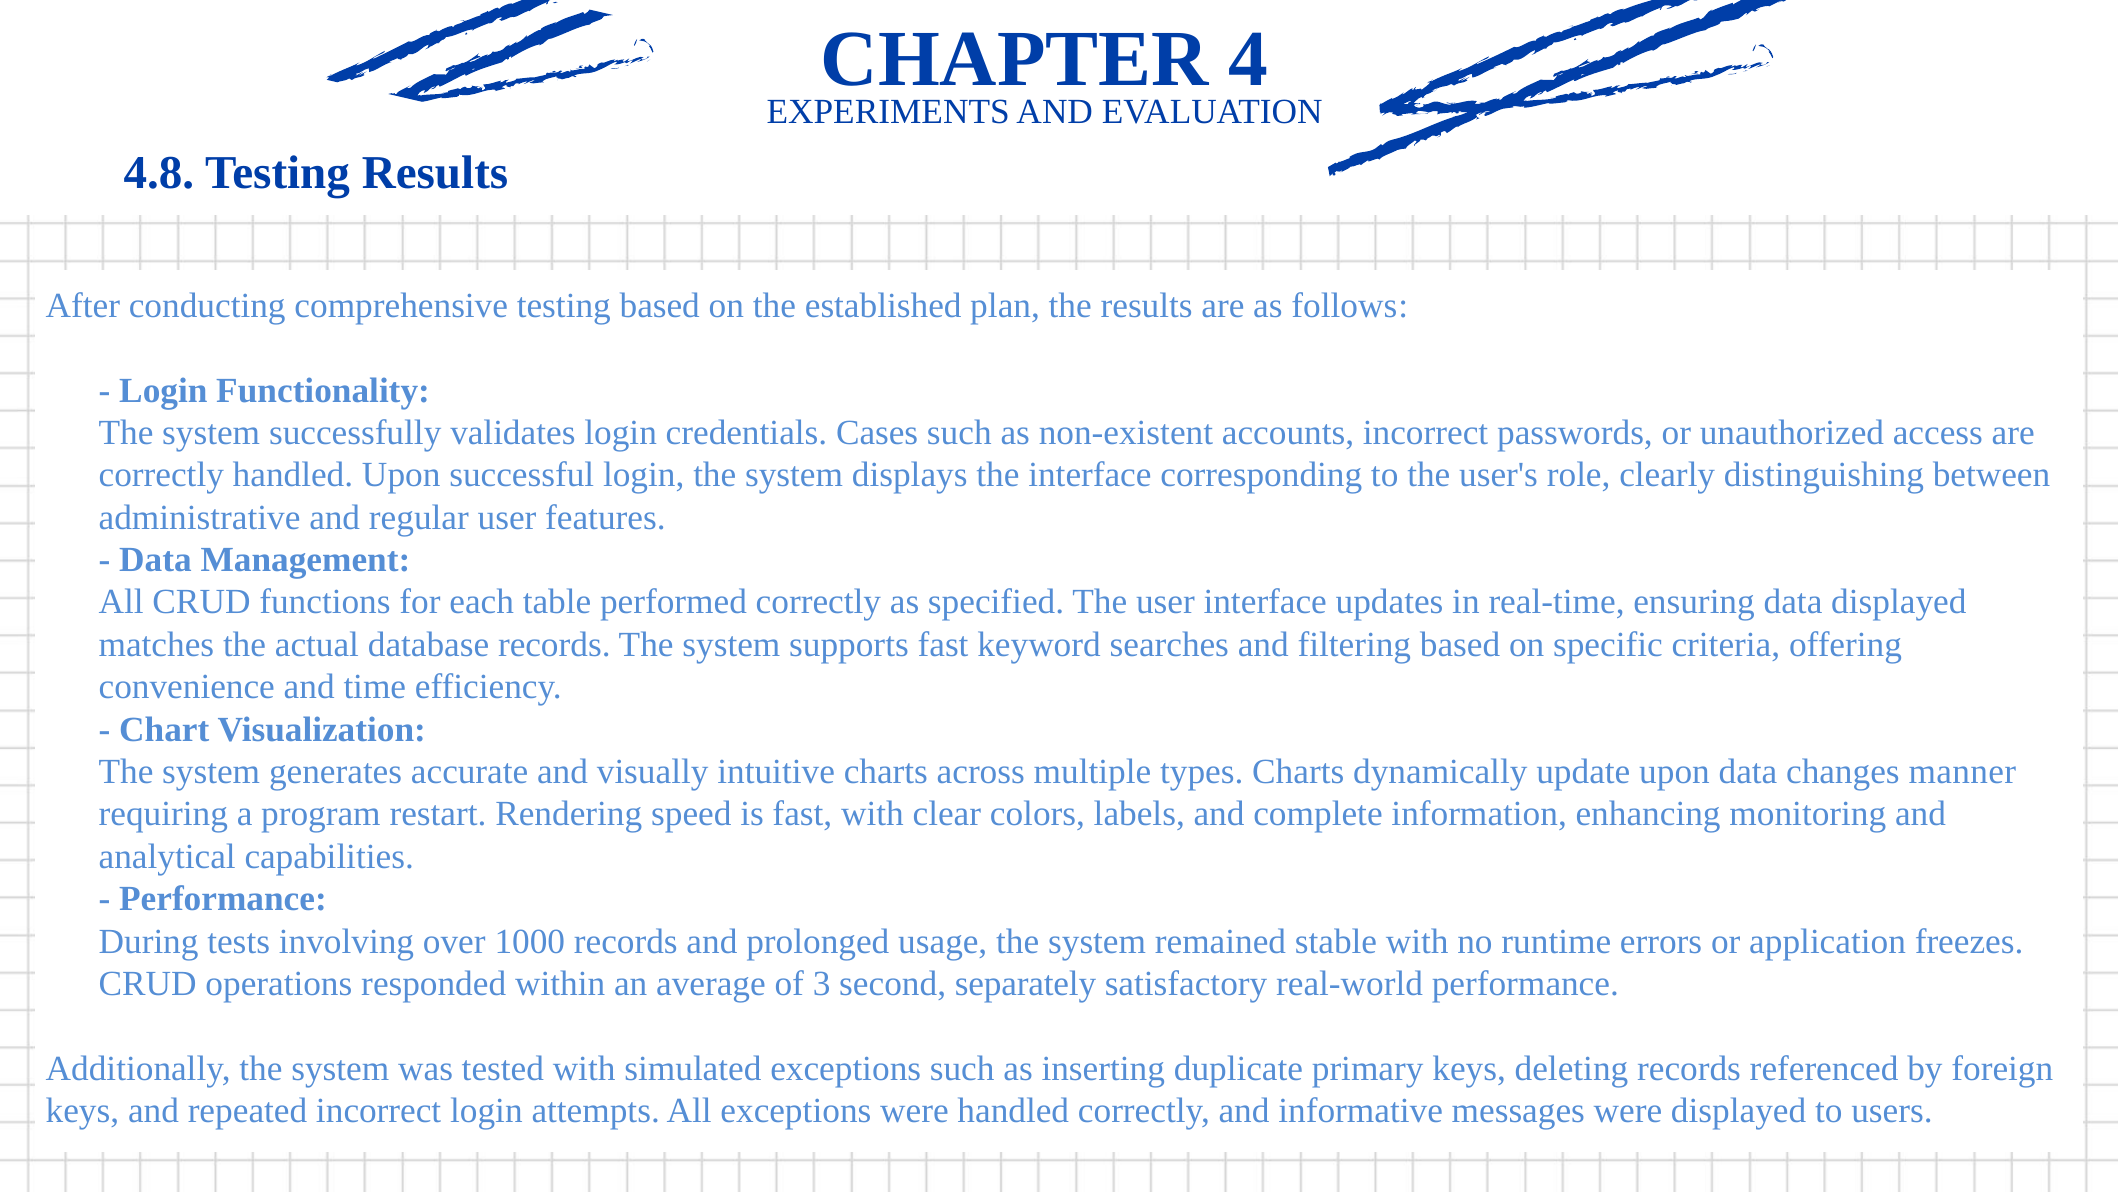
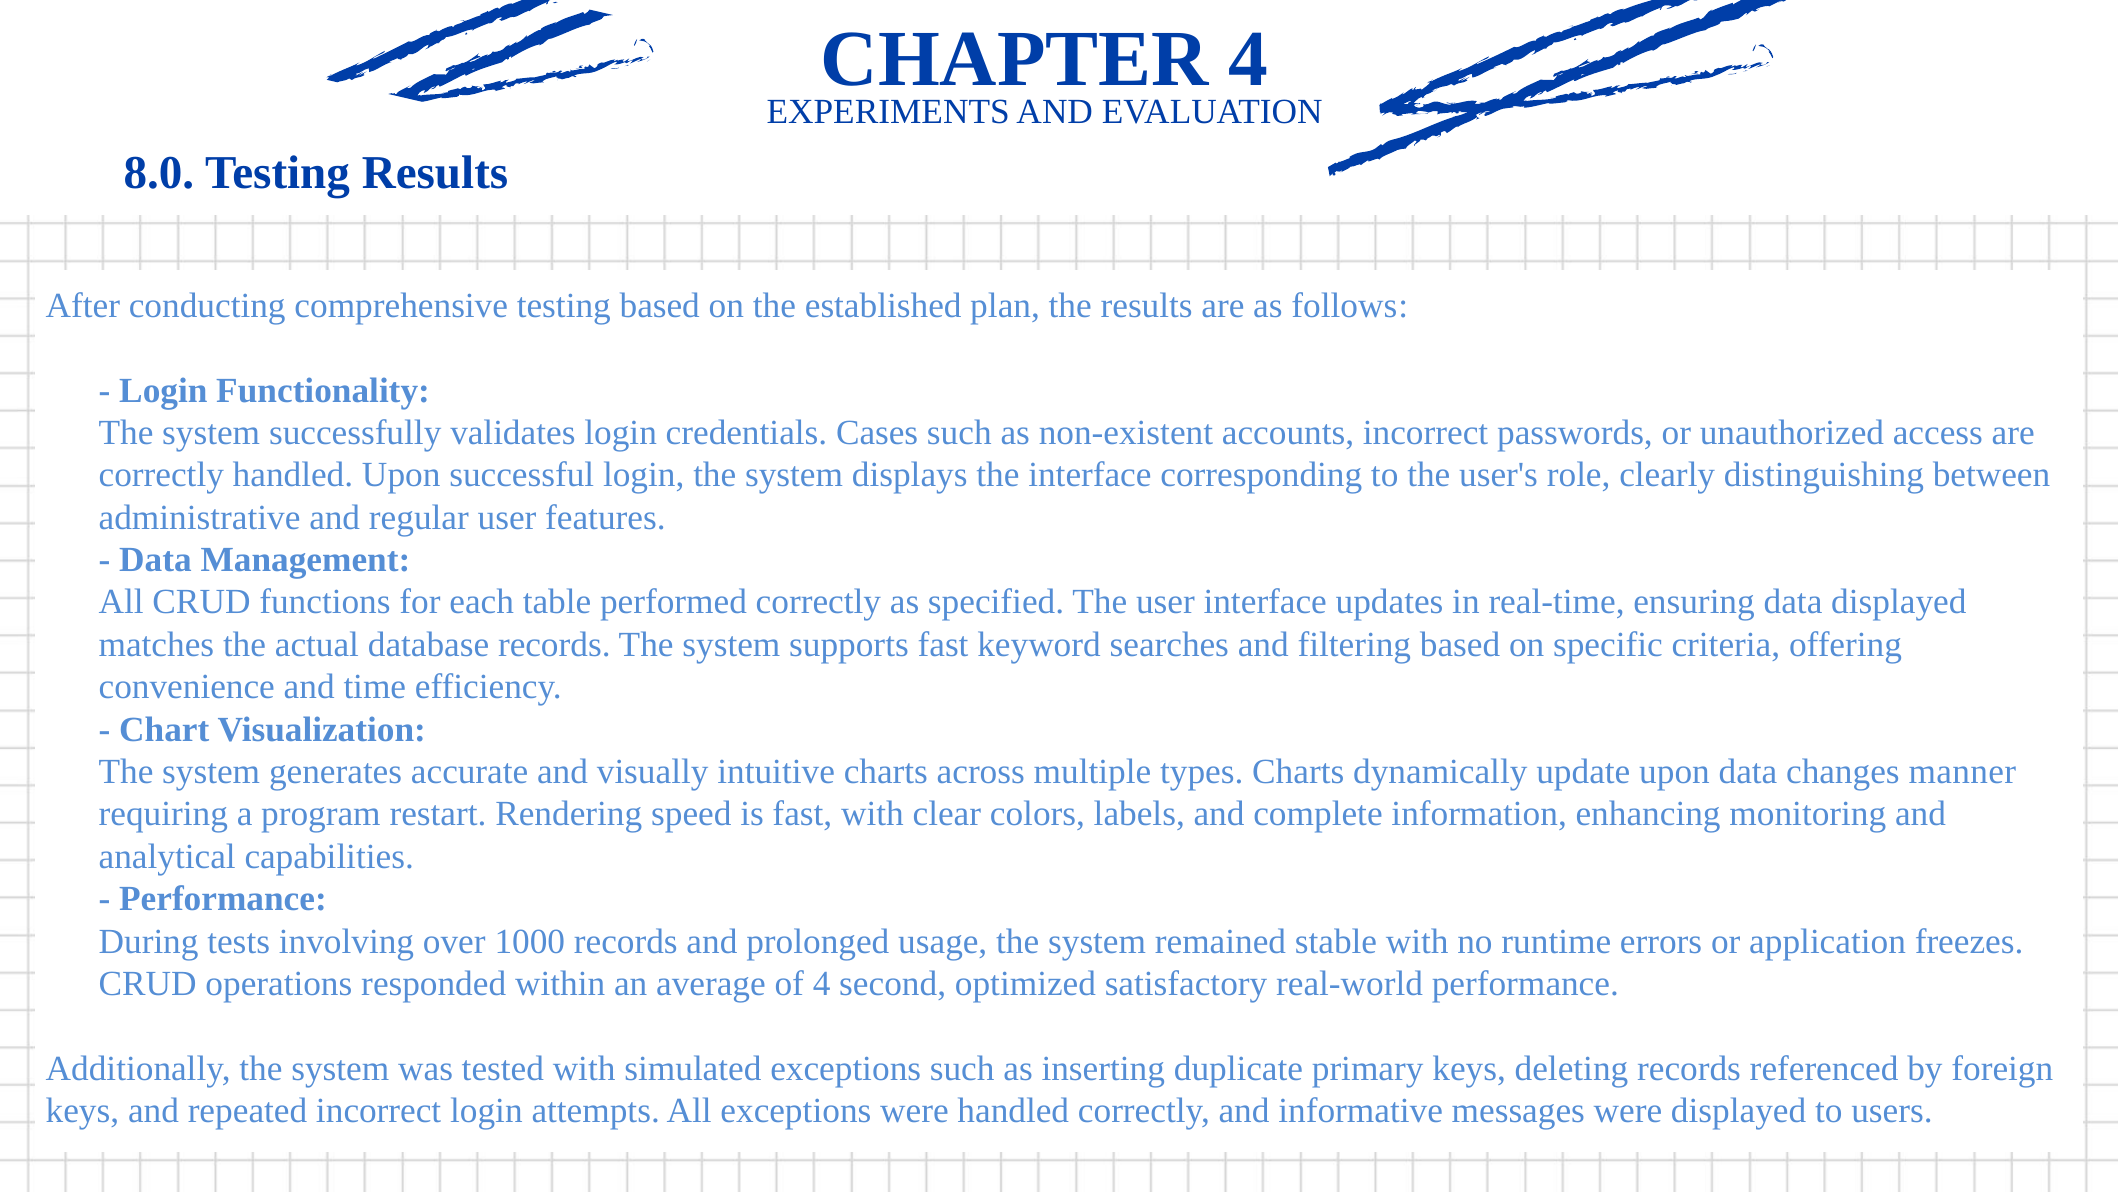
4.8: 4.8 -> 8.0
of 3: 3 -> 4
separately: separately -> optimized
